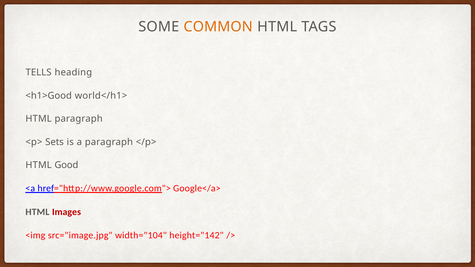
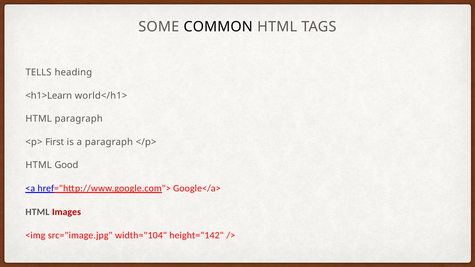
COMMON colour: orange -> black
<h1>Good: <h1>Good -> <h1>Learn
Sets: Sets -> First
